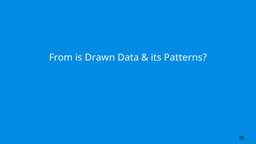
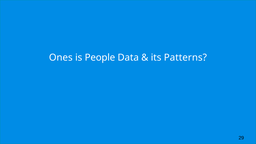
From: From -> Ones
Drawn: Drawn -> People
